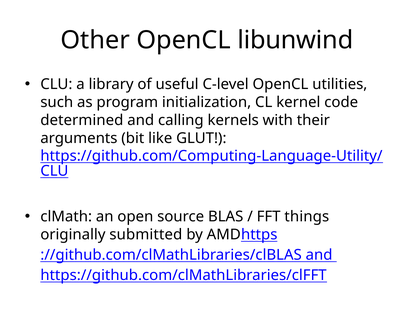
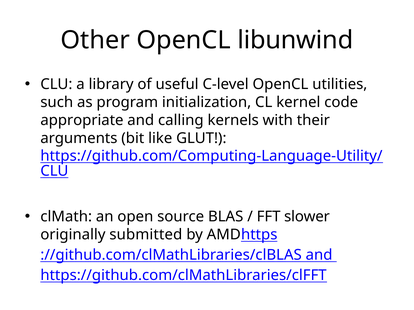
determined: determined -> appropriate
things: things -> slower
